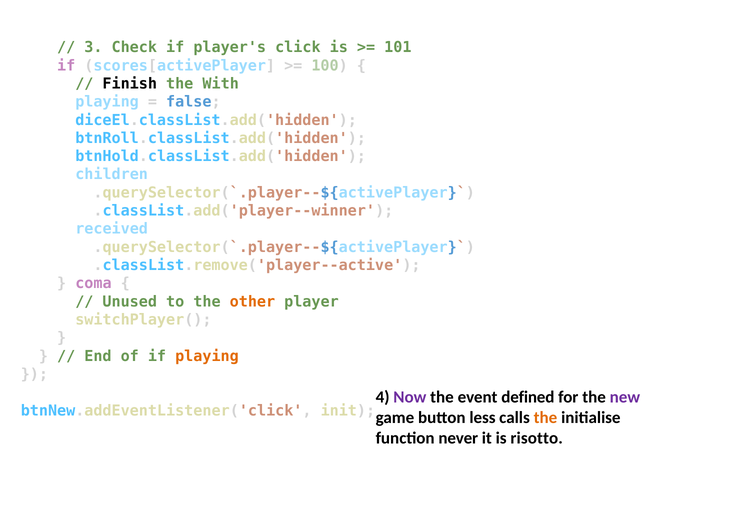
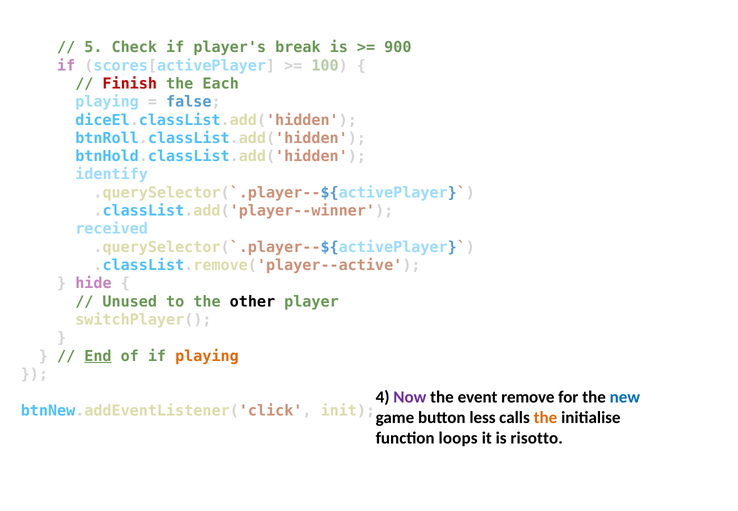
3: 3 -> 5
click: click -> break
101: 101 -> 900
Finish colour: black -> red
With: With -> Each
children: children -> identify
coma: coma -> hide
other colour: orange -> black
End underline: none -> present
defined: defined -> remove
new colour: purple -> blue
never: never -> loops
